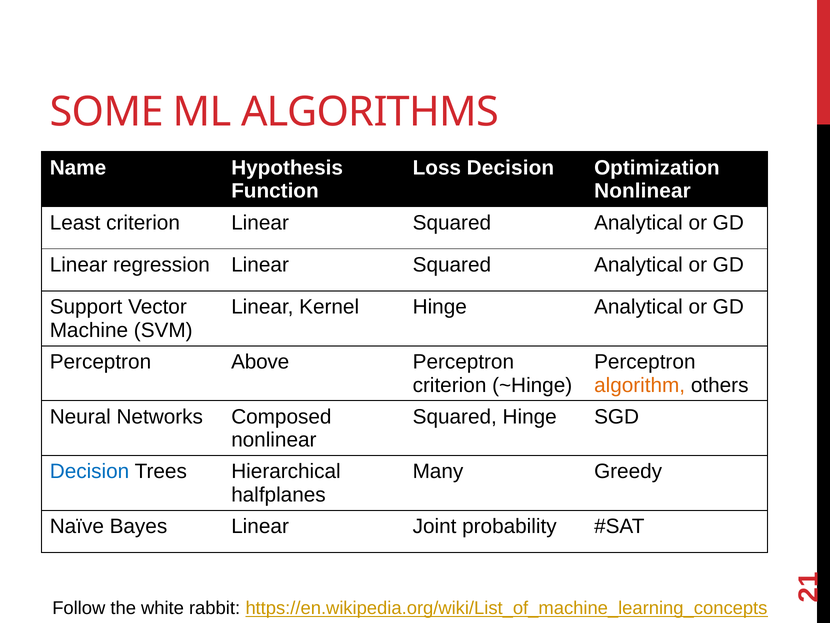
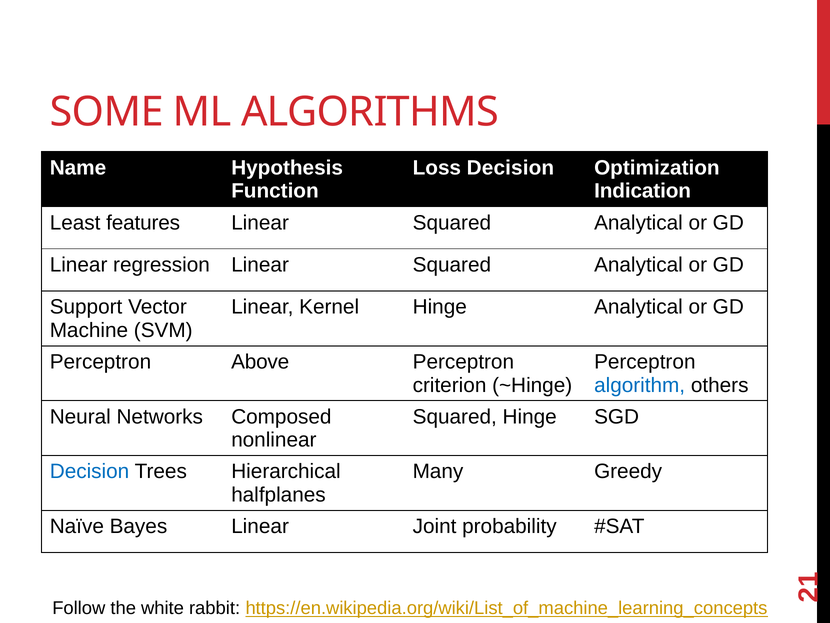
Nonlinear at (642, 191): Nonlinear -> Indication
Least criterion: criterion -> features
algorithm colour: orange -> blue
